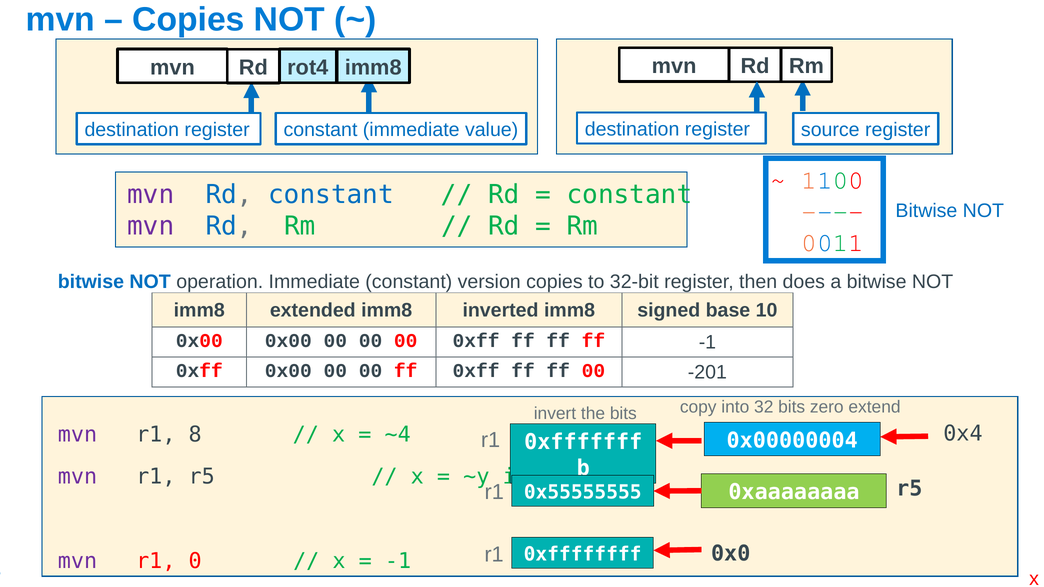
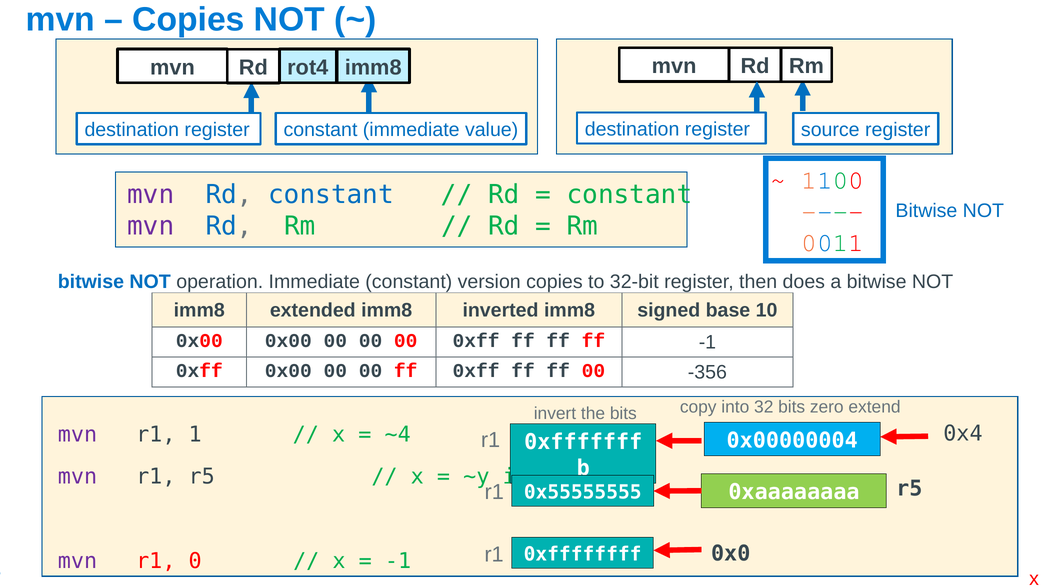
-201: -201 -> -356
8: 8 -> 1
